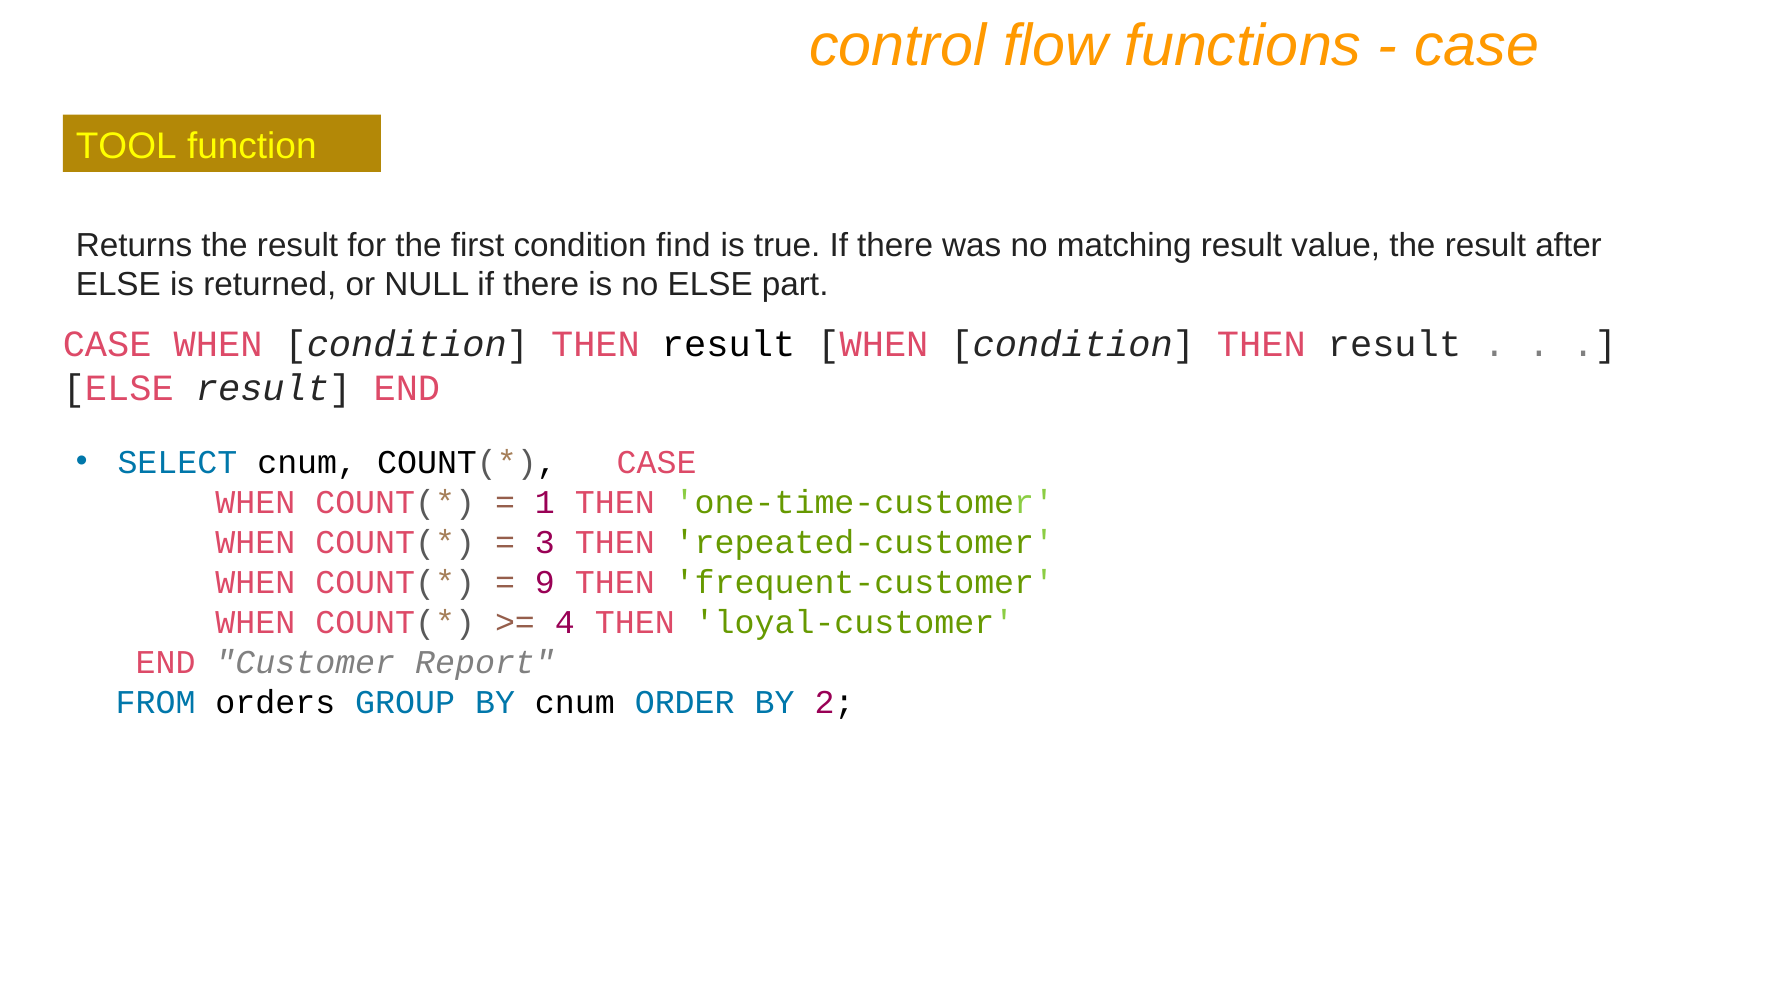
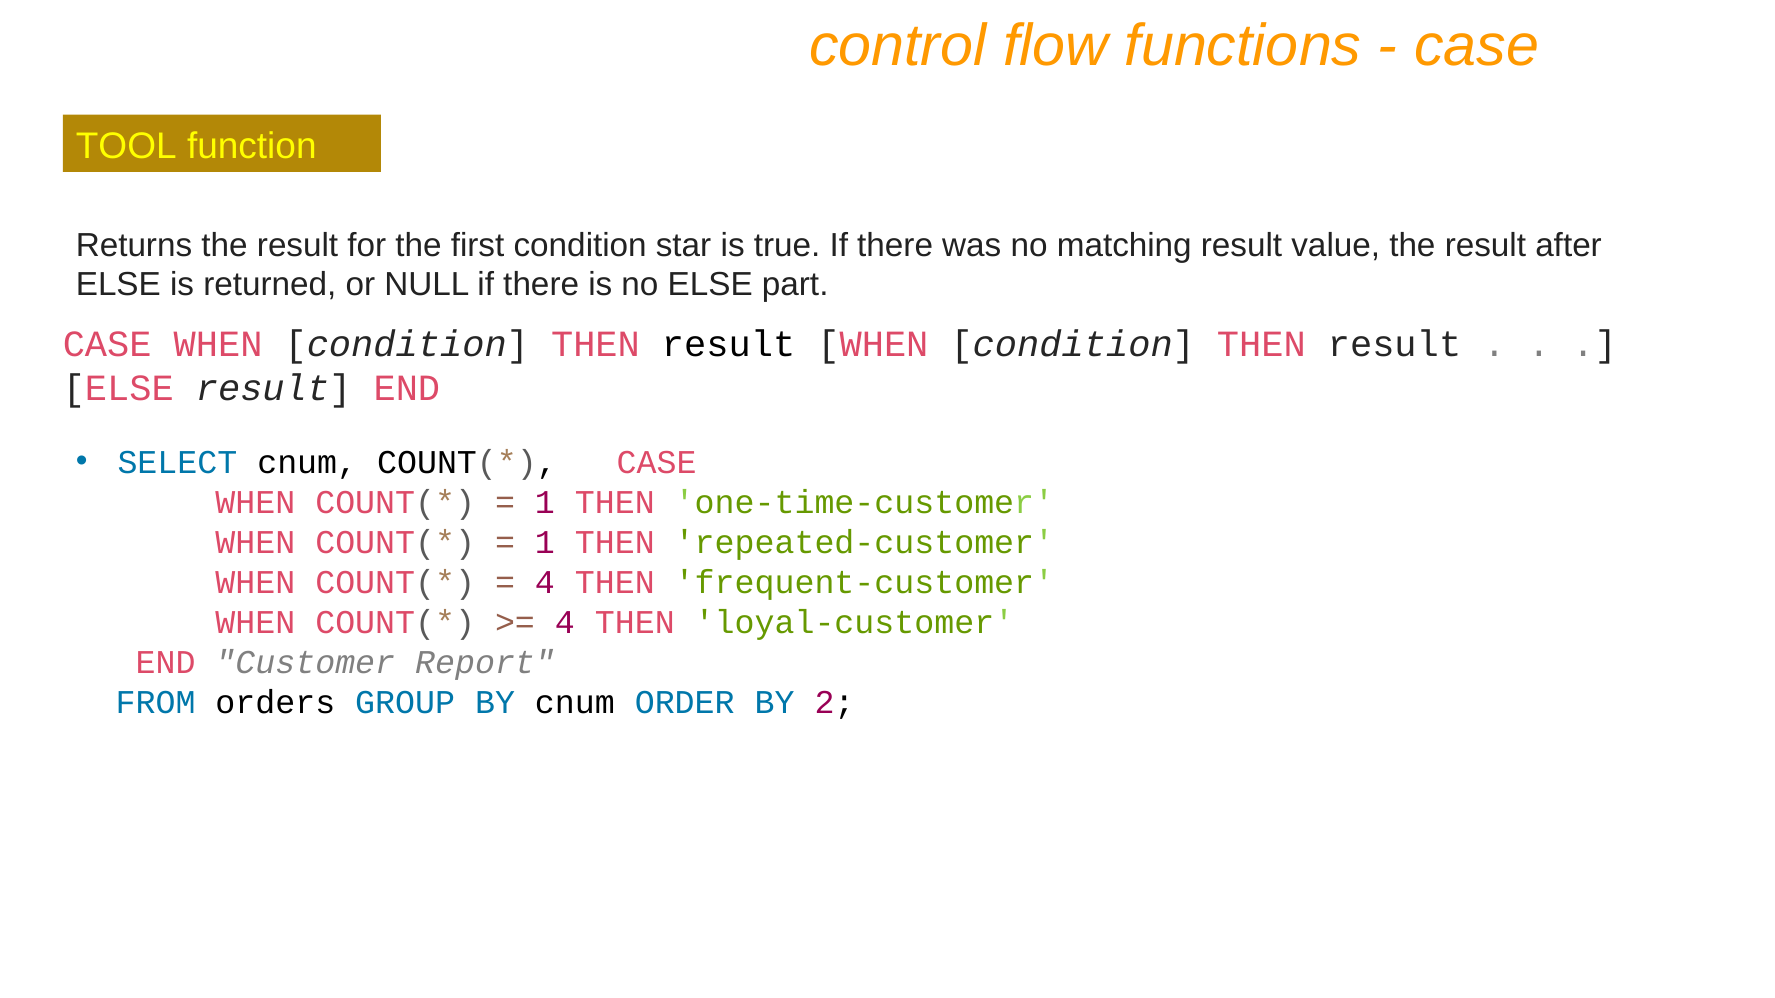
find: find -> star
3 at (545, 543): 3 -> 1
9 at (545, 583): 9 -> 4
